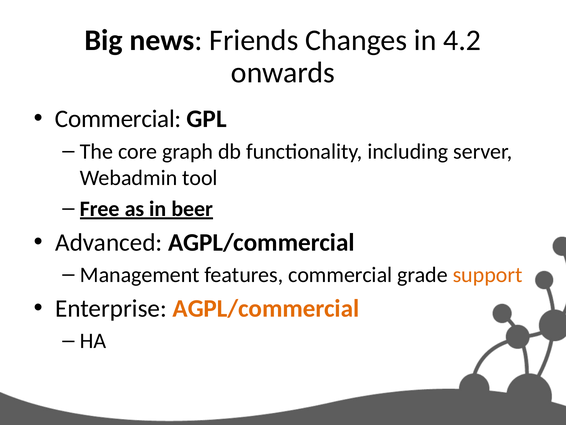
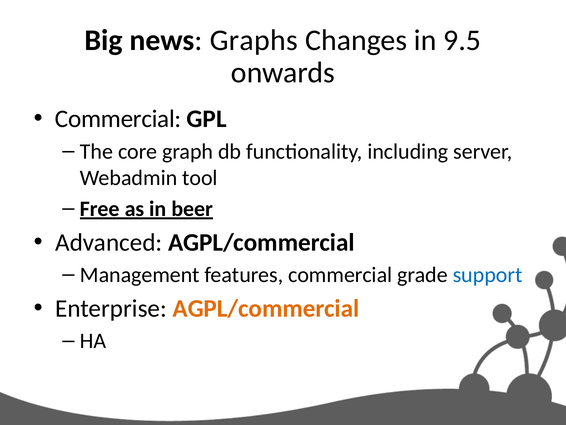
Friends: Friends -> Graphs
4.2: 4.2 -> 9.5
support colour: orange -> blue
